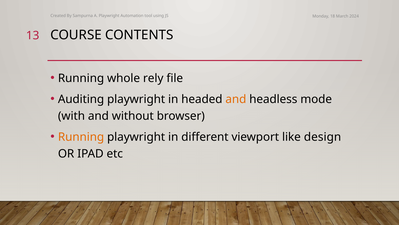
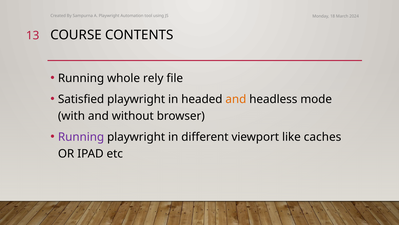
Auditing: Auditing -> Satisfied
Running at (81, 137) colour: orange -> purple
design: design -> caches
